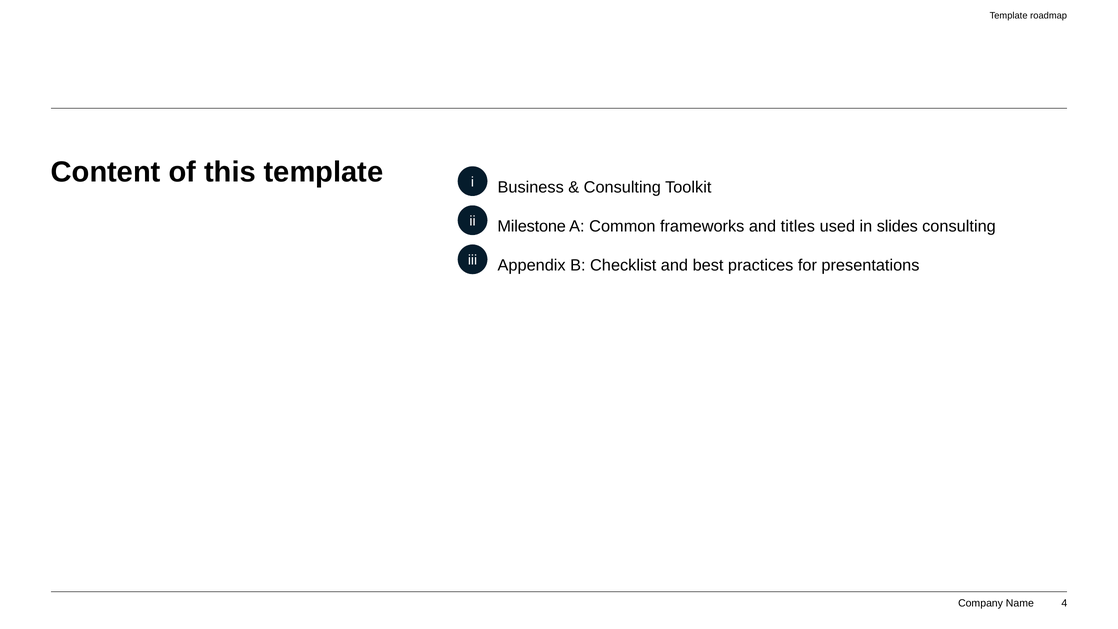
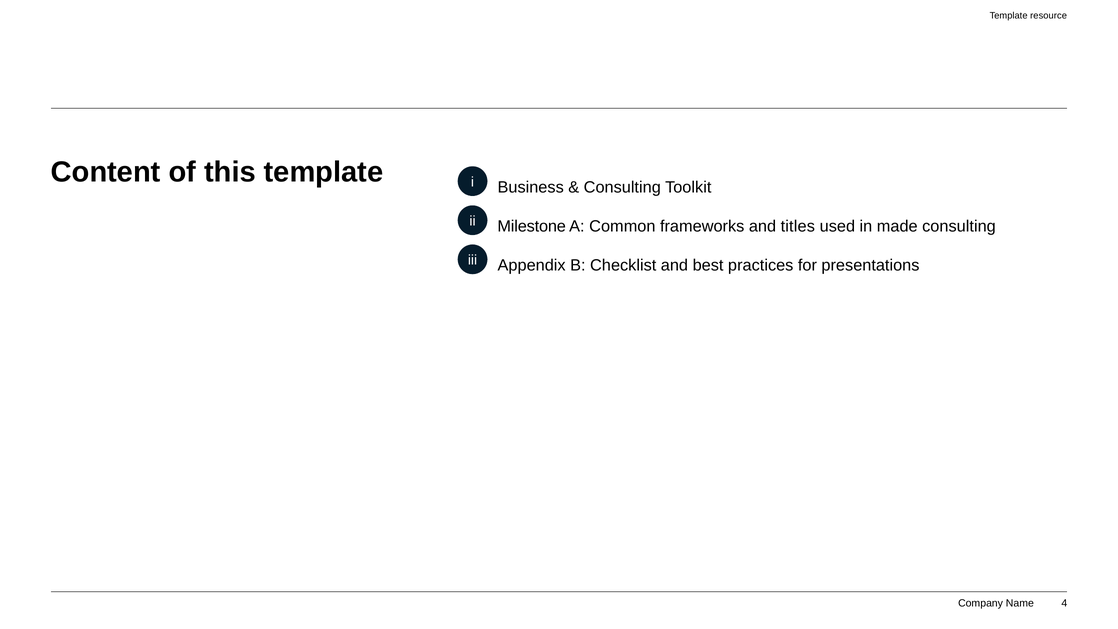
roadmap: roadmap -> resource
slides: slides -> made
